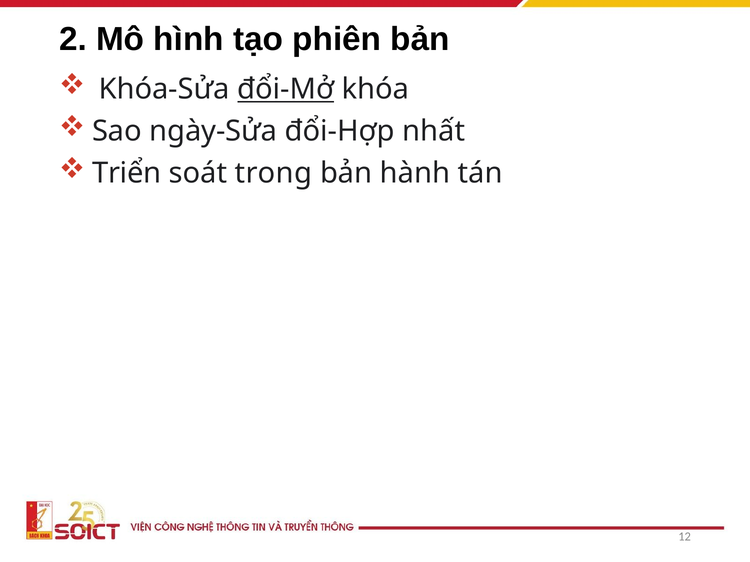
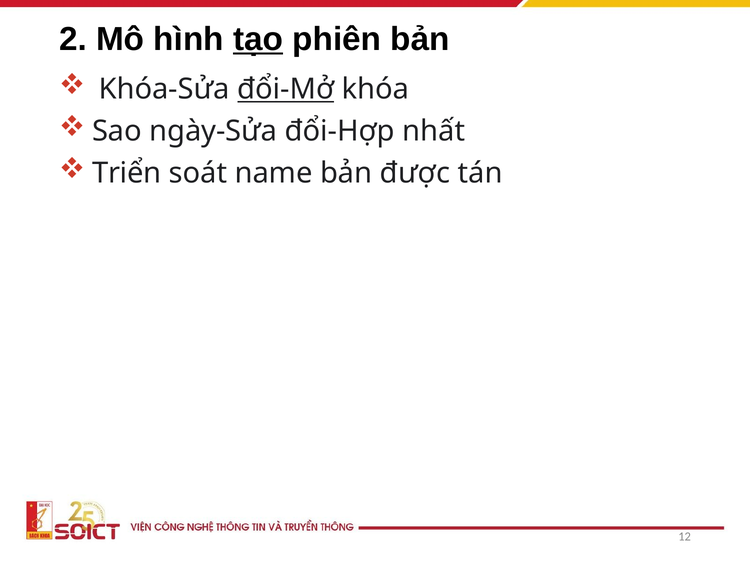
tạo underline: none -> present
trong: trong -> name
hành: hành -> được
